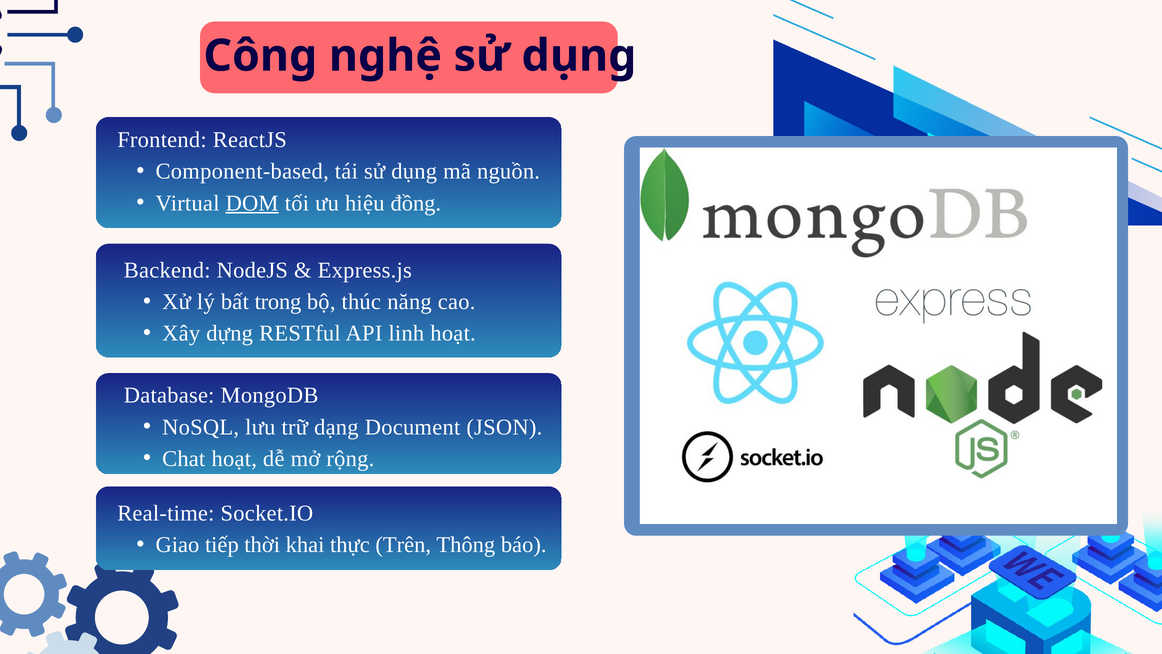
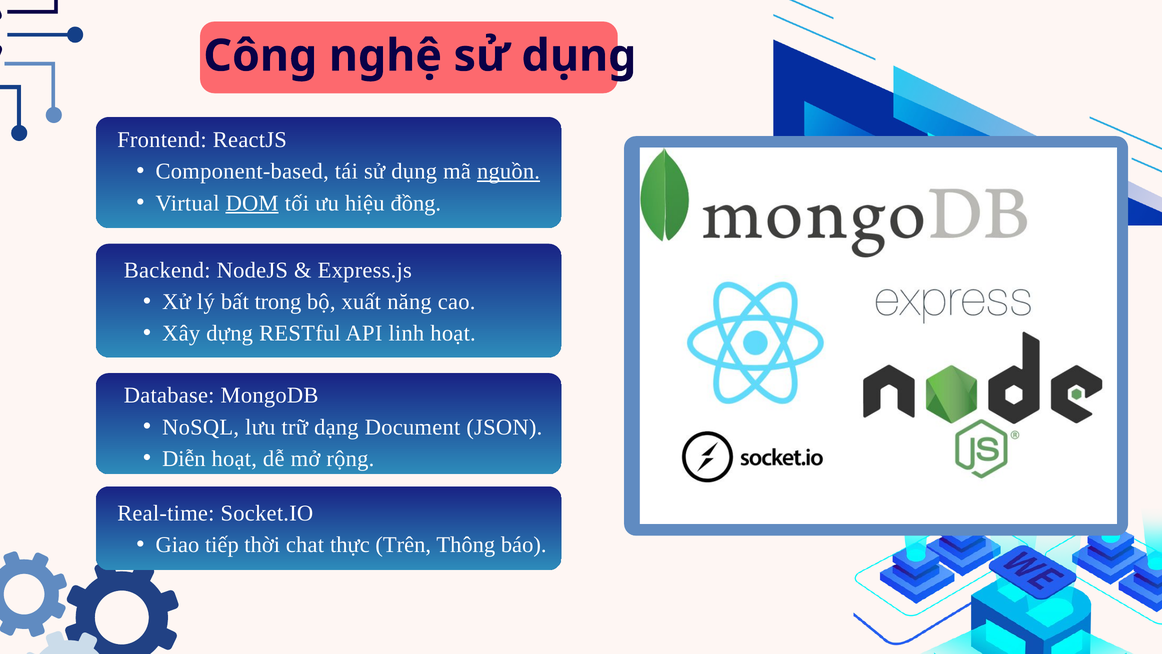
nguồn underline: none -> present
thúc: thúc -> xuất
Chat: Chat -> Diễn
khai: khai -> chat
